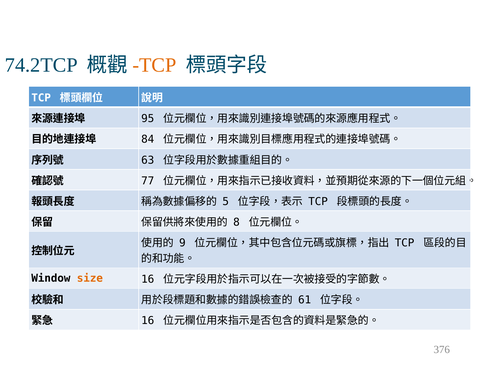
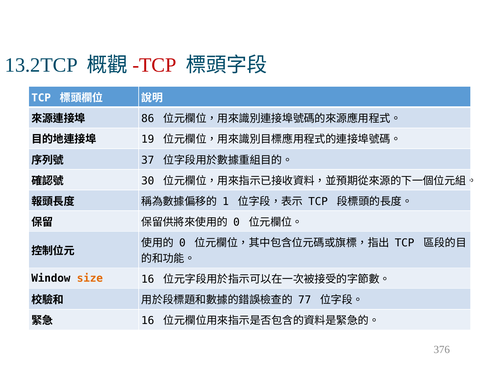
74.2TCP: 74.2TCP -> 13.2TCP
TCP at (154, 65) colour: orange -> red
95: 95 -> 86
84: 84 -> 19
63: 63 -> 37
77: 77 -> 30
5: 5 -> 1
8 at (236, 222): 8 -> 0
9 at (182, 243): 9 -> 0
61: 61 -> 77
